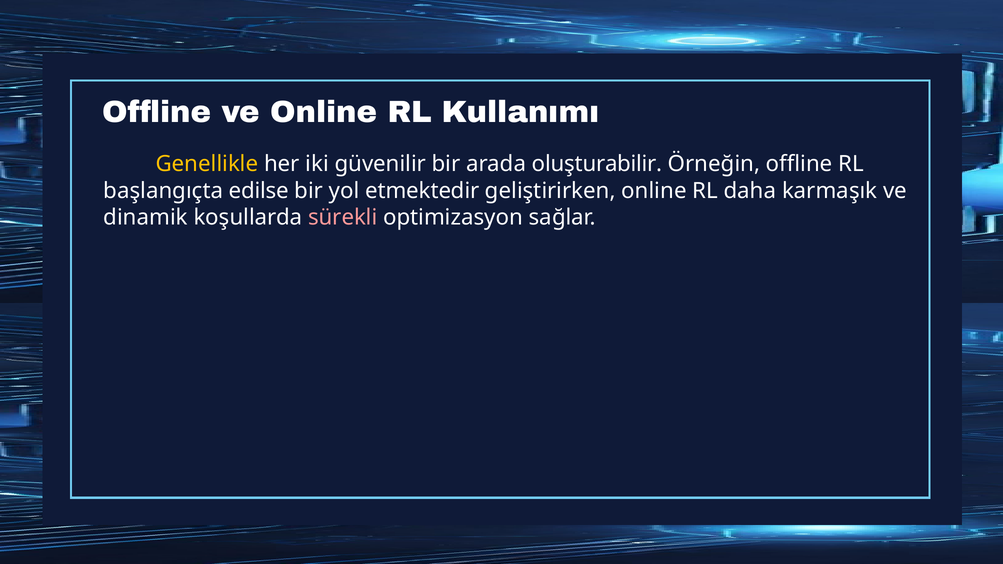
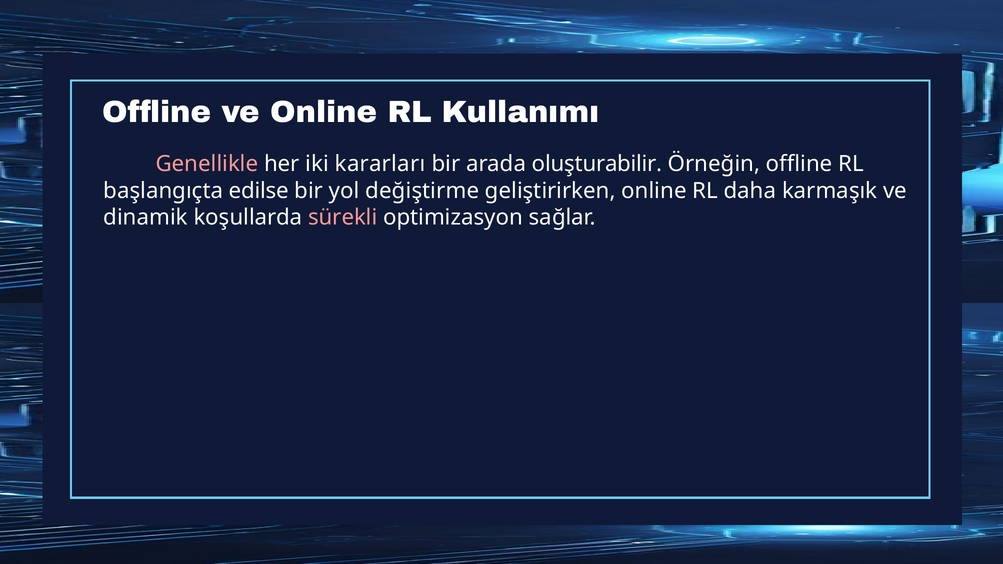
Genellikle colour: yellow -> pink
güvenilir: güvenilir -> kararları
etmektedir: etmektedir -> değiştirme
